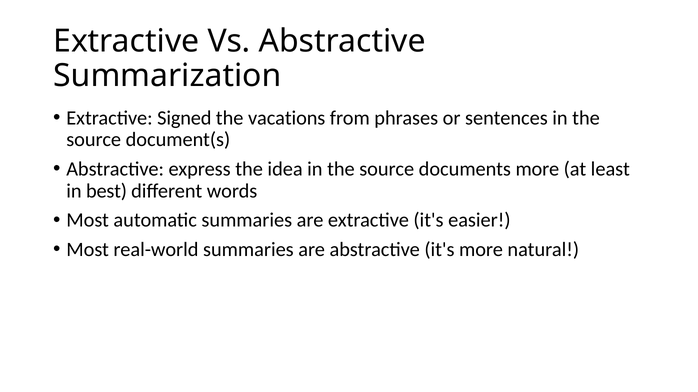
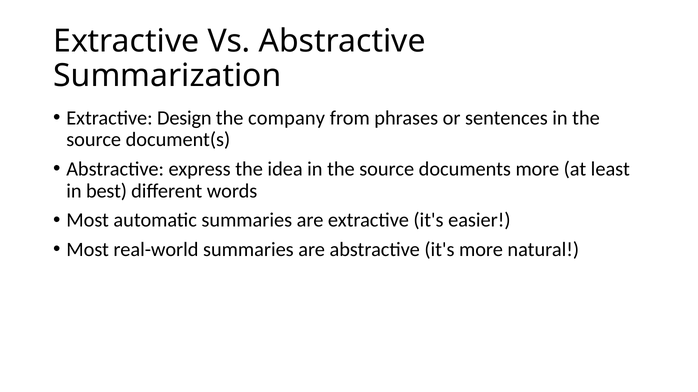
Signed: Signed -> Design
vacations: vacations -> company
